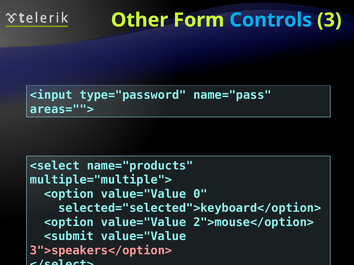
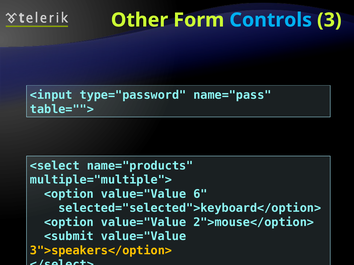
areas="">: areas=""> -> table="">
0: 0 -> 6
3">speakers</option> colour: pink -> yellow
